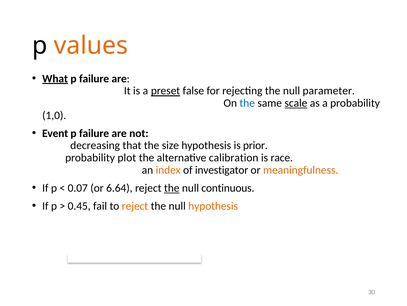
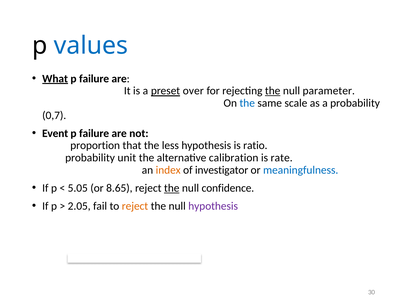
values colour: orange -> blue
false: false -> over
the at (273, 91) underline: none -> present
scale underline: present -> none
1,0: 1,0 -> 0,7
decreasing: decreasing -> proportion
size: size -> less
prior: prior -> ratio
plot: plot -> unit
race: race -> rate
meaningfulness colour: orange -> blue
0.07: 0.07 -> 5.05
6.64: 6.64 -> 8.65
continuous: continuous -> confidence
0.45: 0.45 -> 2.05
hypothesis at (213, 205) colour: orange -> purple
